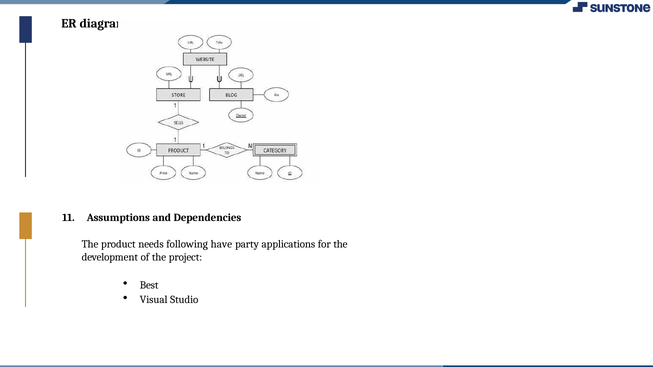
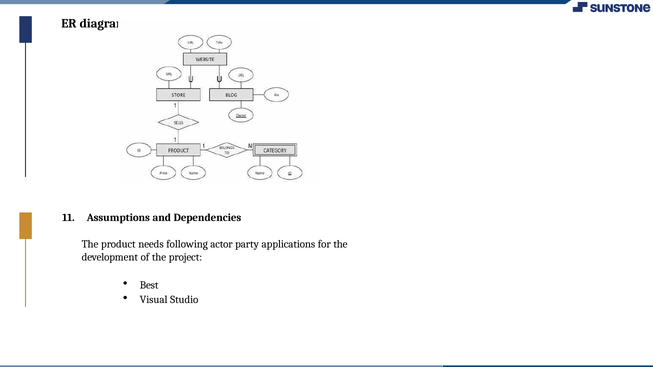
have: have -> actor
